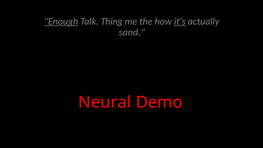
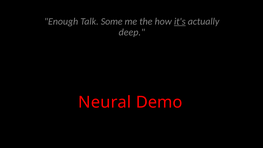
Enough underline: present -> none
Thing: Thing -> Some
sand: sand -> deep
